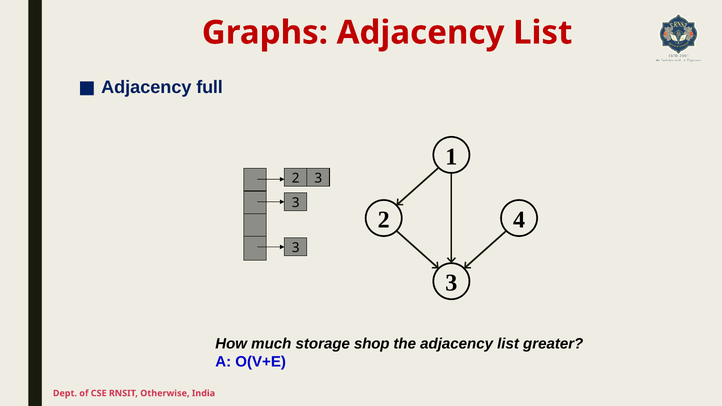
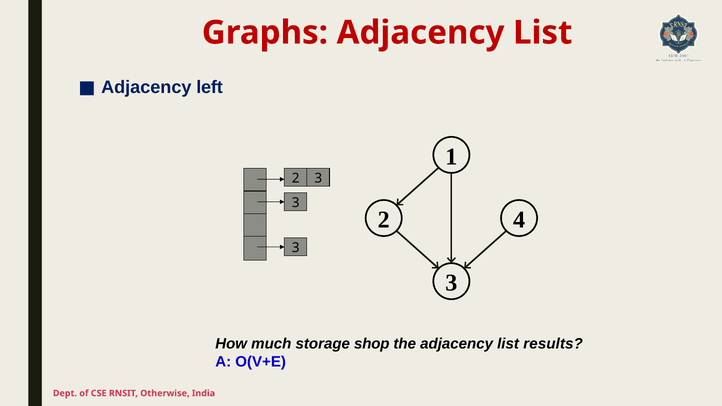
full: full -> left
greater: greater -> results
